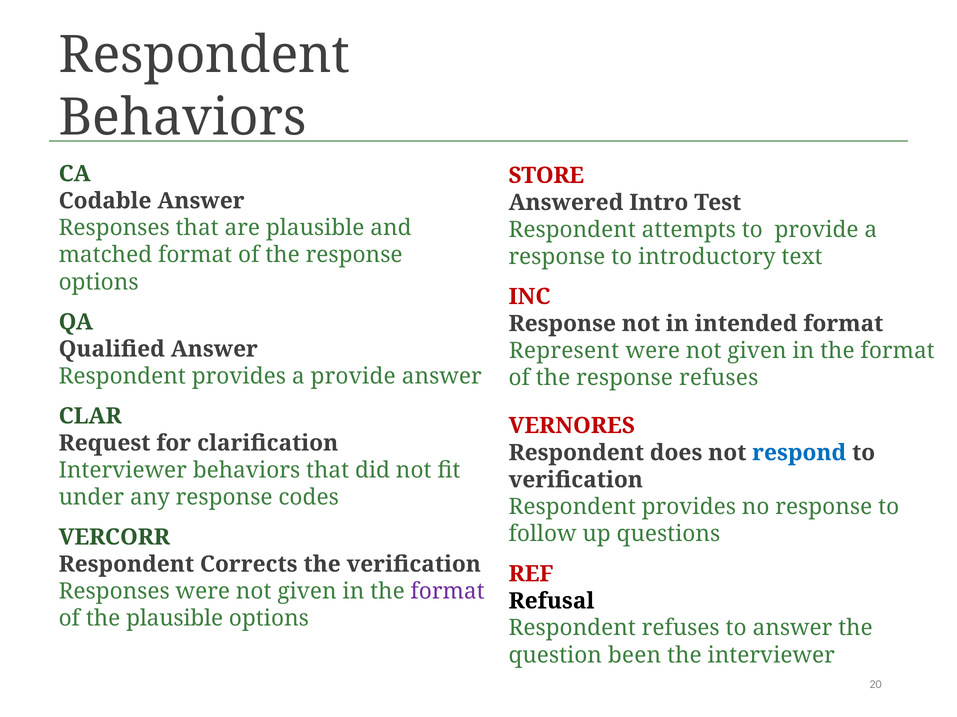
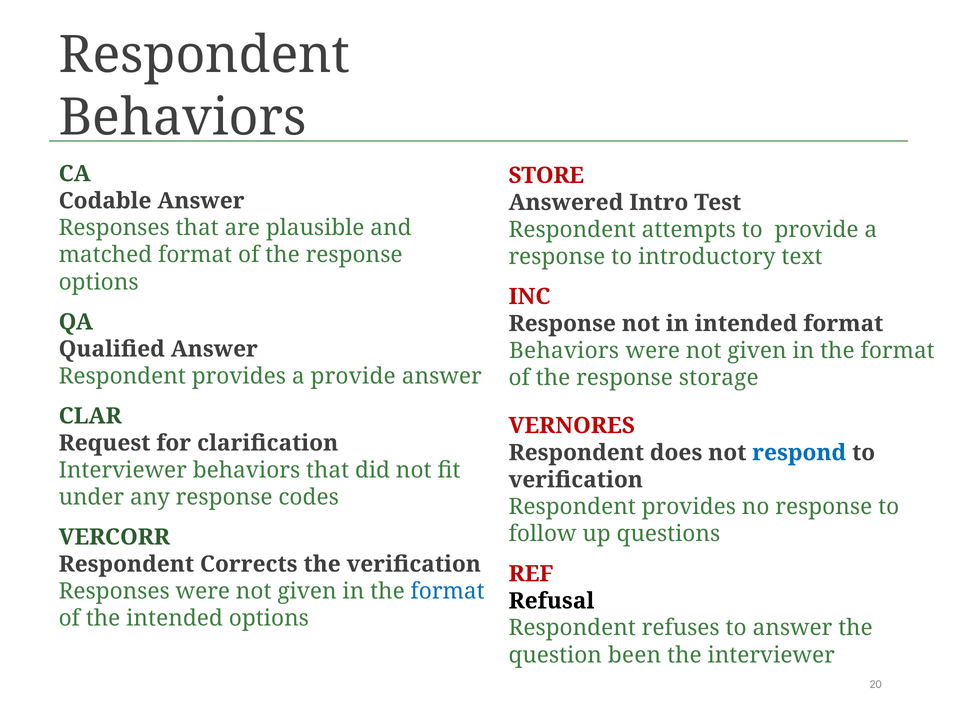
Represent at (564, 351): Represent -> Behaviors
response refuses: refuses -> storage
format at (448, 592) colour: purple -> blue
the plausible: plausible -> intended
